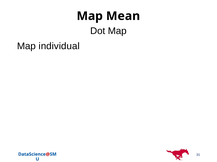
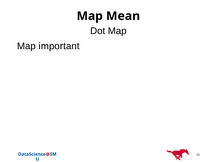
individual: individual -> important
